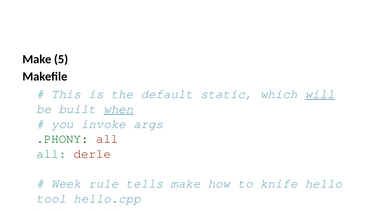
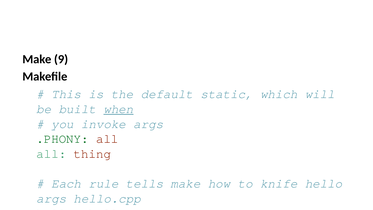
5: 5 -> 9
will underline: present -> none
derle: derle -> thing
Week: Week -> Each
tool at (51, 198): tool -> args
